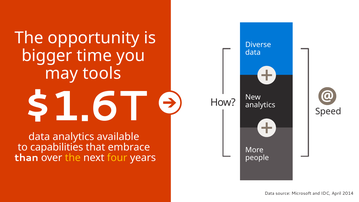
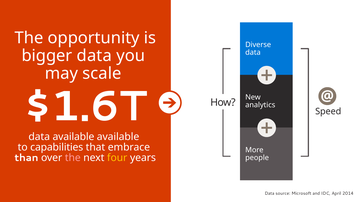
bigger time: time -> data
tools: tools -> scale
data analytics: analytics -> available
the at (73, 158) colour: yellow -> pink
